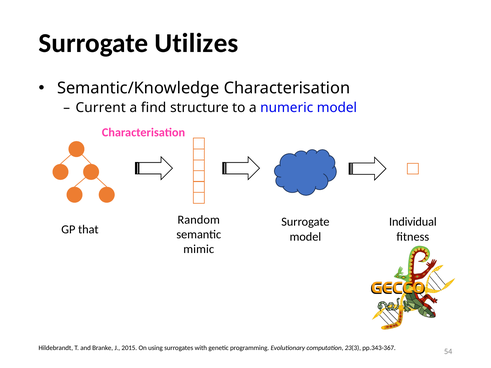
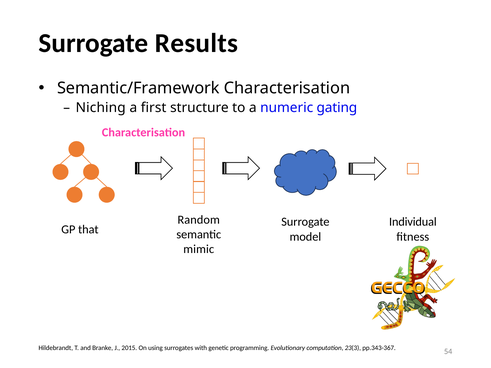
Utilizes: Utilizes -> Results
Semantic/Knowledge: Semantic/Knowledge -> Semantic/Framework
Current: Current -> Niching
find: find -> first
numeric model: model -> gating
